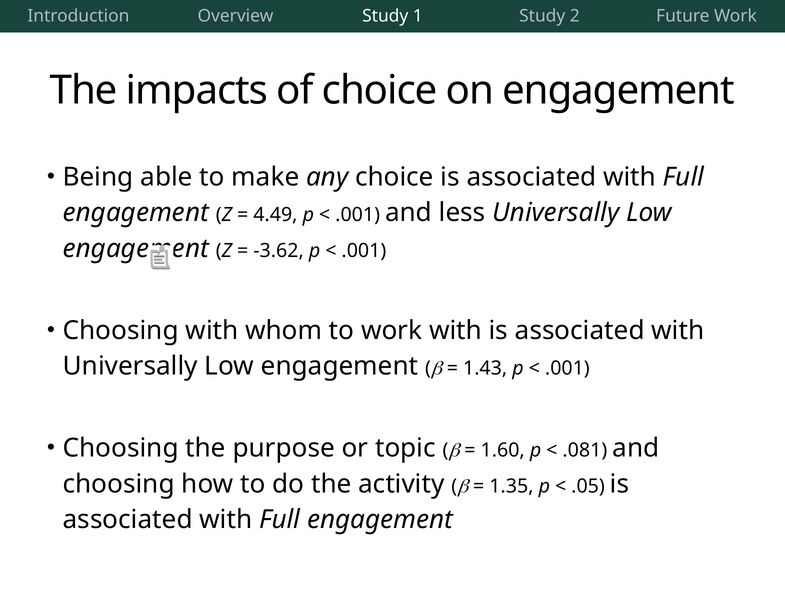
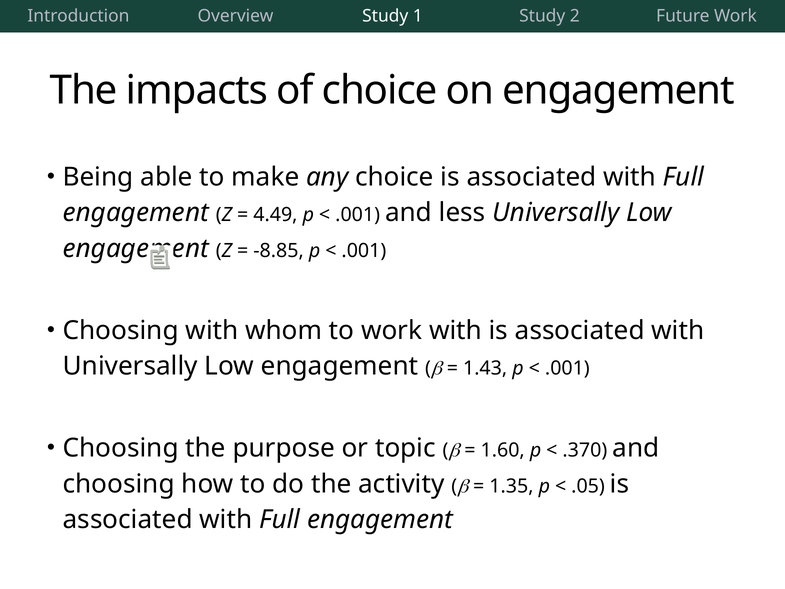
-3.62: -3.62 -> -8.85
.081: .081 -> .370
